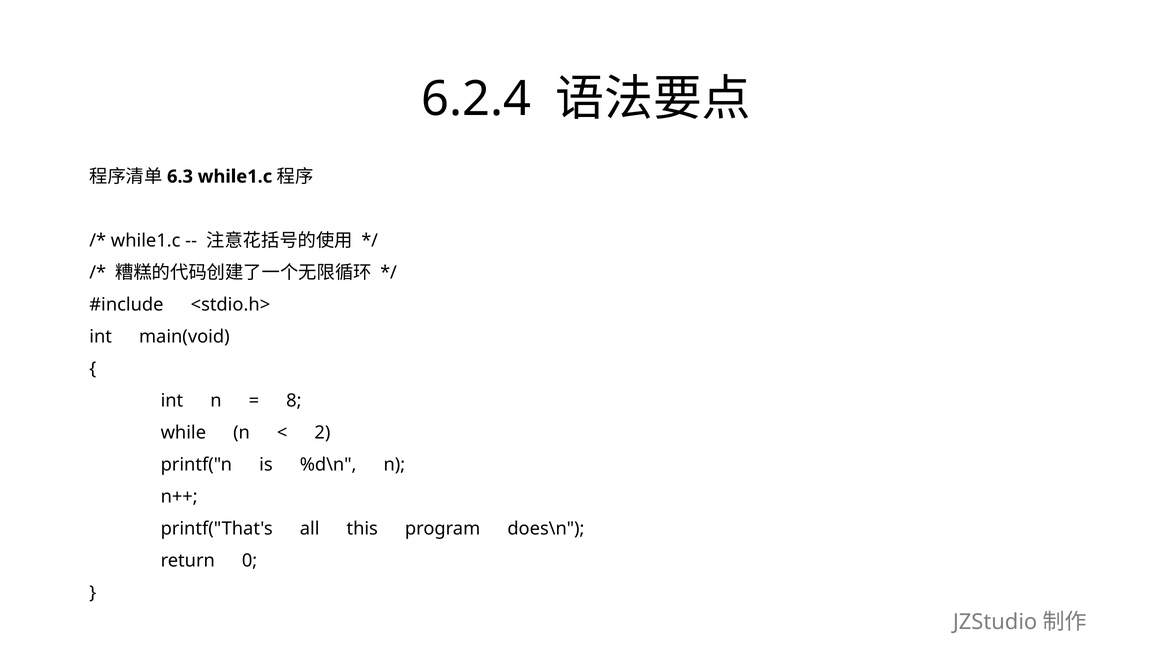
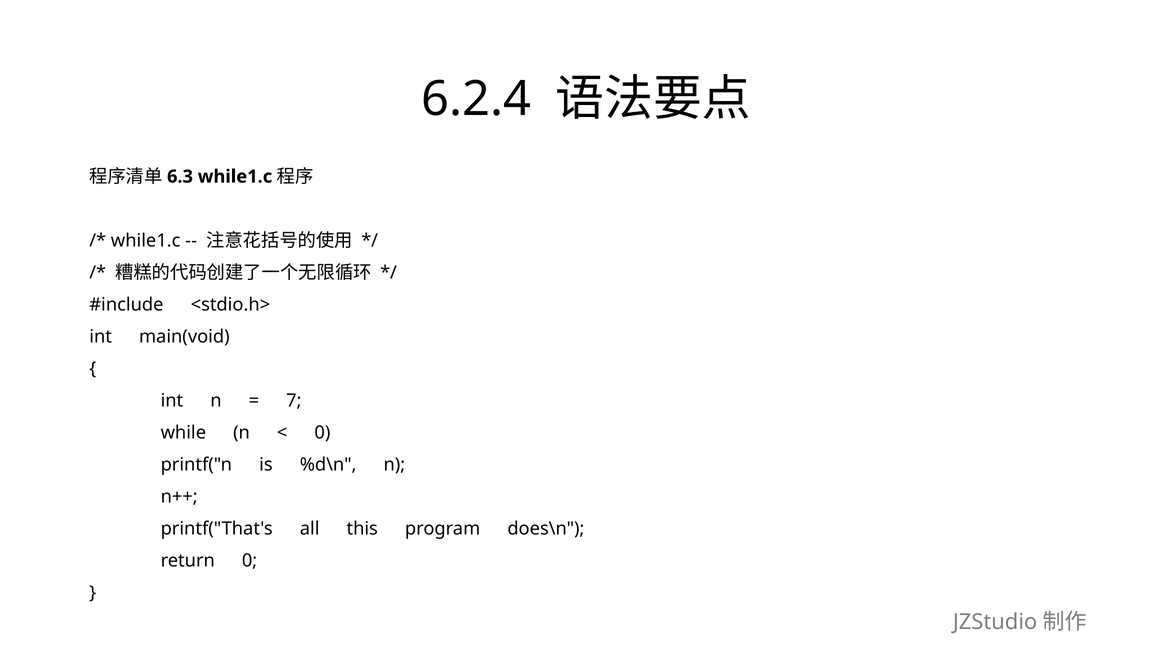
8: 8 -> 7
2 at (322, 433): 2 -> 0
